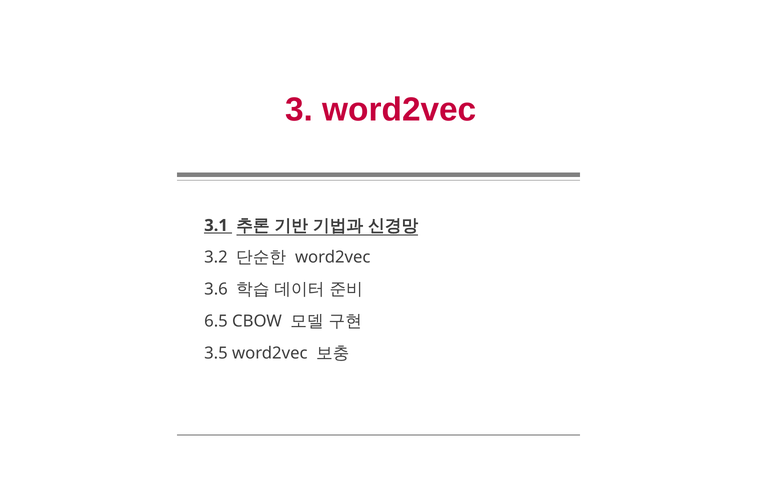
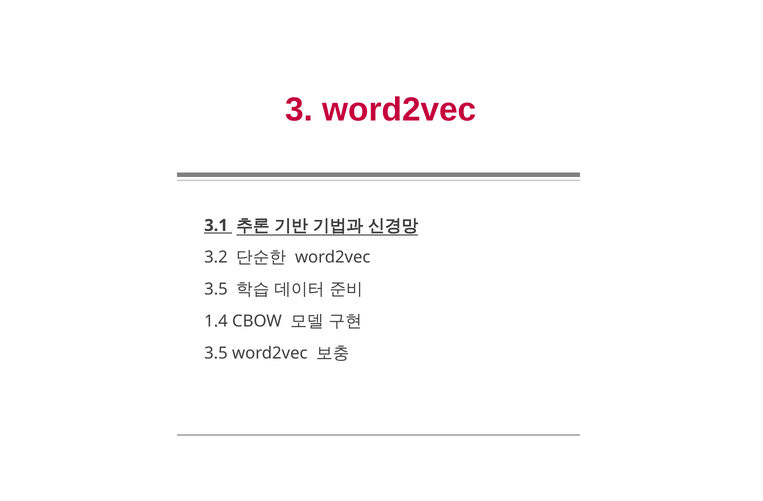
3.6 at (216, 289): 3.6 -> 3.5
6.5: 6.5 -> 1.4
